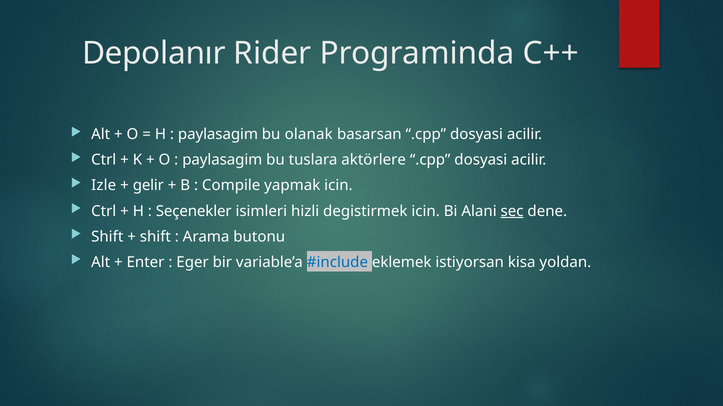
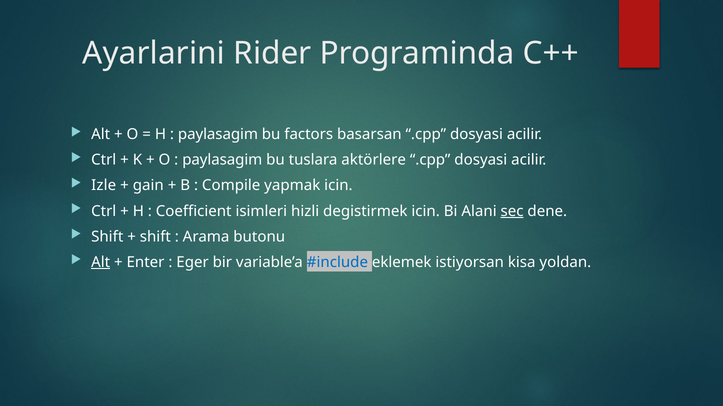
Depolanır: Depolanır -> Ayarlarini
olanak: olanak -> factors
gelir: gelir -> gain
Seçenekler: Seçenekler -> Coefficient
Alt at (101, 263) underline: none -> present
